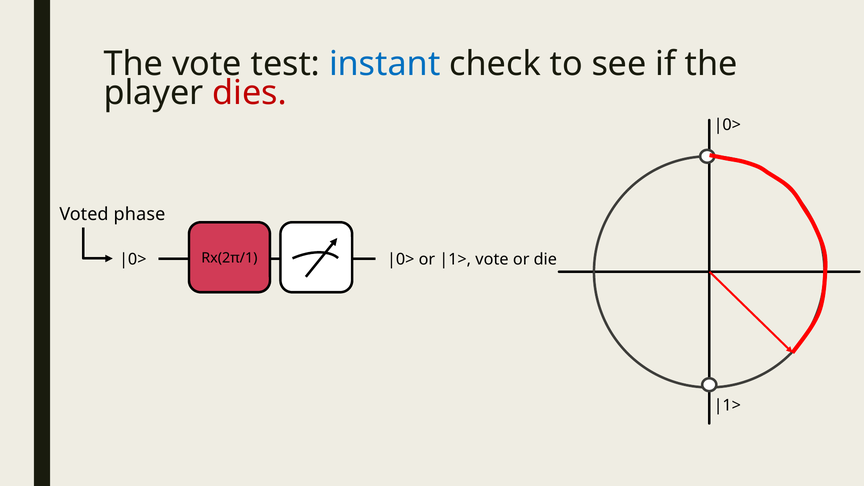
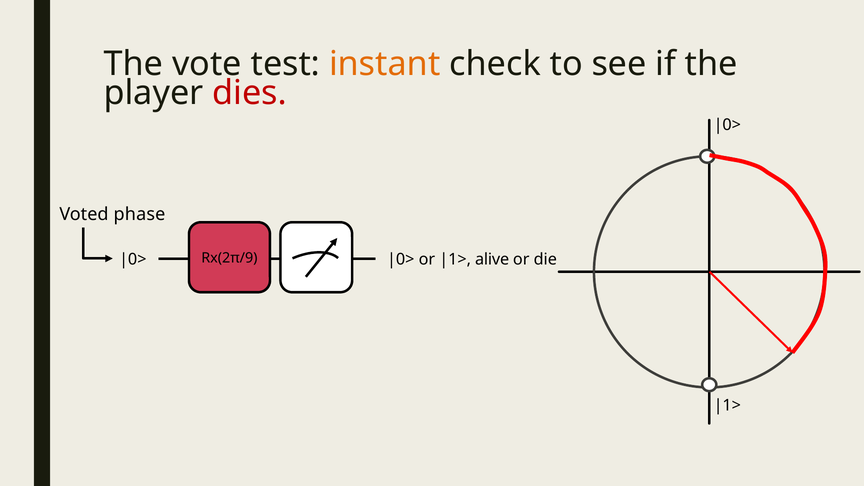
instant colour: blue -> orange
Rx(2π/1: Rx(2π/1 -> Rx(2π/9
vote at (492, 260): vote -> alive
